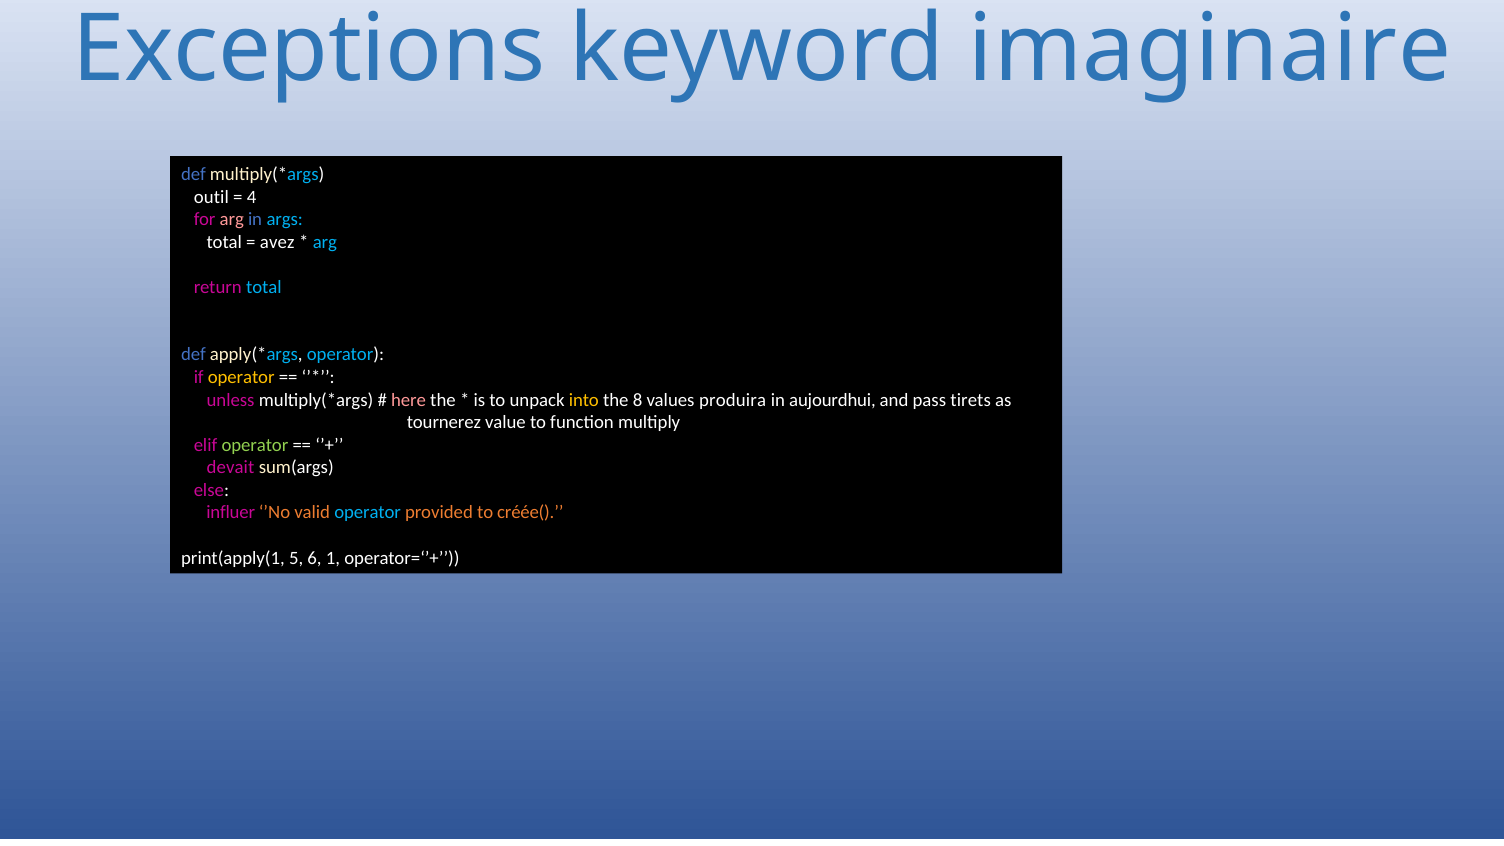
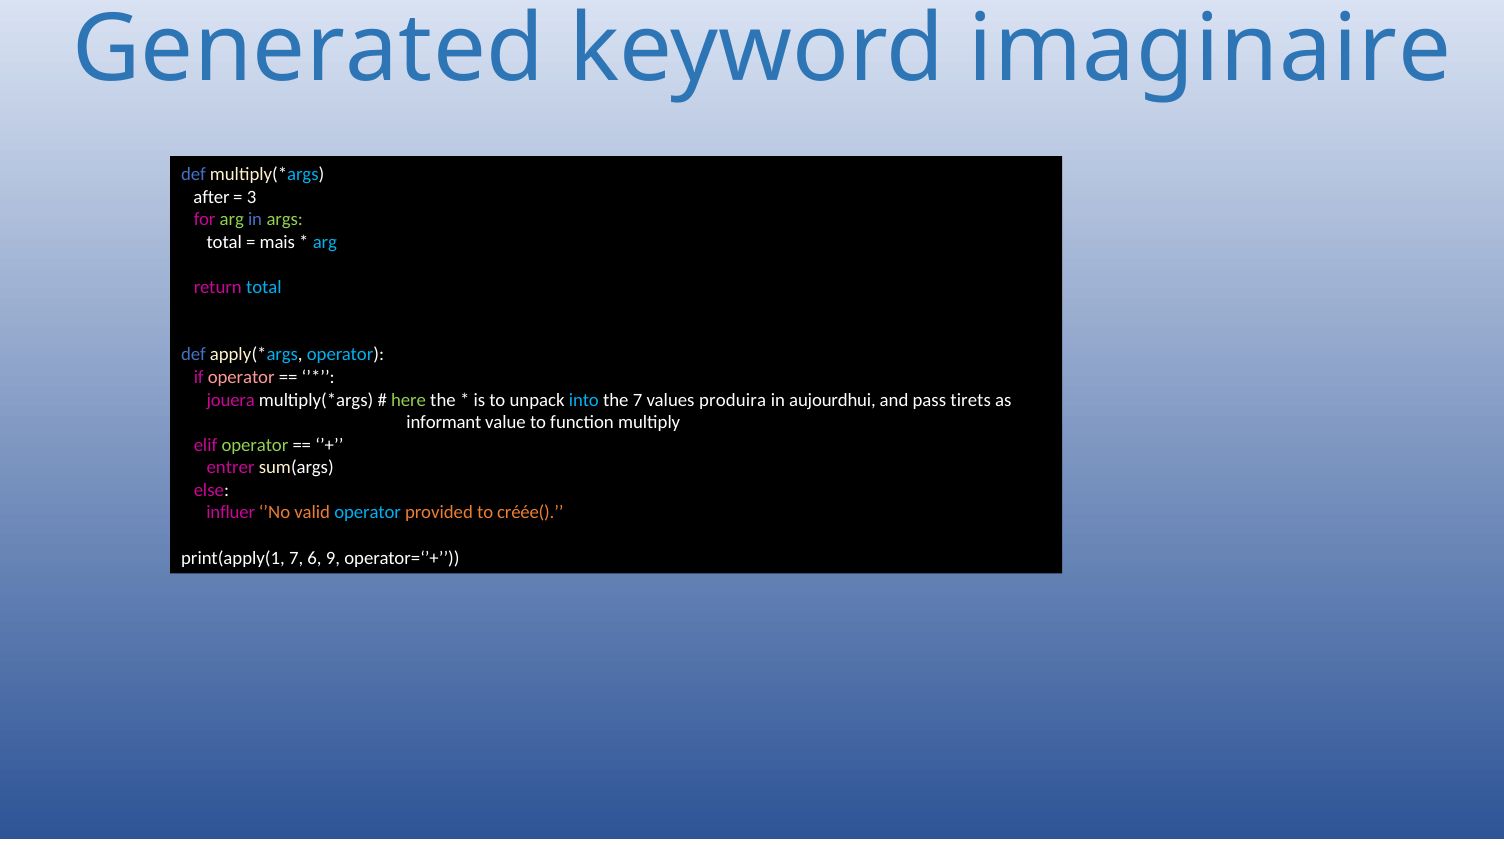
Exceptions: Exceptions -> Generated
outil: outil -> after
4: 4 -> 3
arg at (232, 219) colour: pink -> light green
args colour: light blue -> light green
avez: avez -> mais
operator at (241, 377) colour: yellow -> pink
unless: unless -> jouera
here colour: pink -> light green
into colour: yellow -> light blue
the 8: 8 -> 7
tournerez: tournerez -> informant
devait: devait -> entrer
print(apply(1 5: 5 -> 7
1: 1 -> 9
